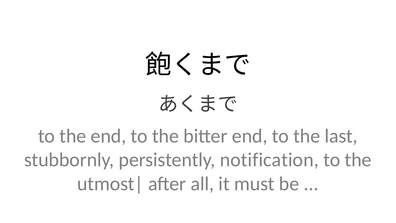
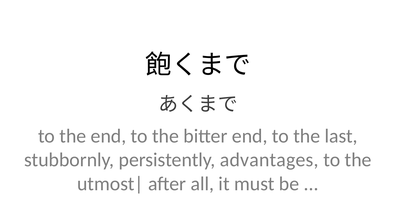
notification: notification -> advantages
